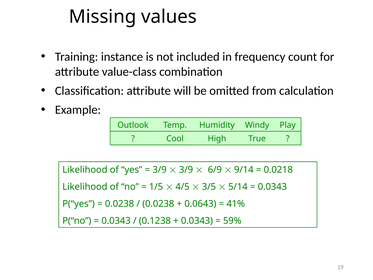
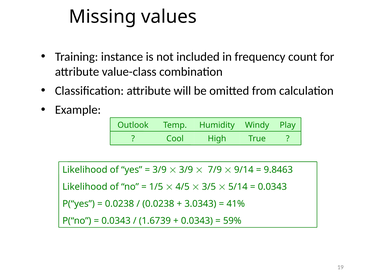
6/9: 6/9 -> 7/9
0.0218: 0.0218 -> 9.8463
0.0643: 0.0643 -> 3.0343
0.1238: 0.1238 -> 1.6739
